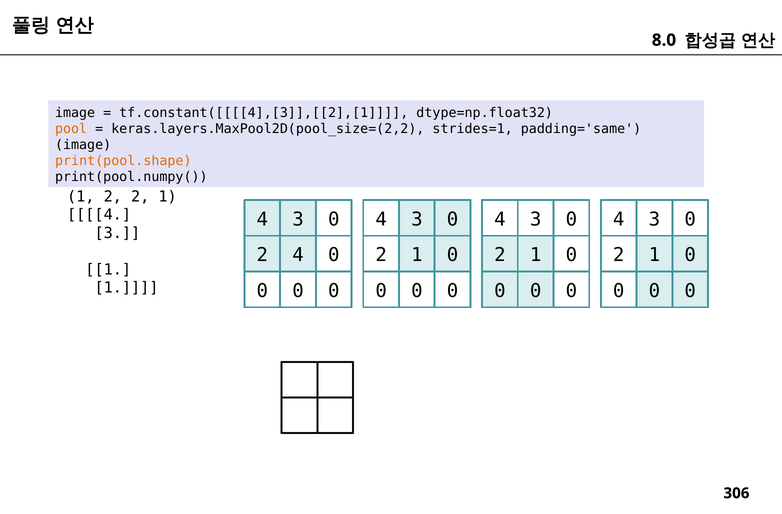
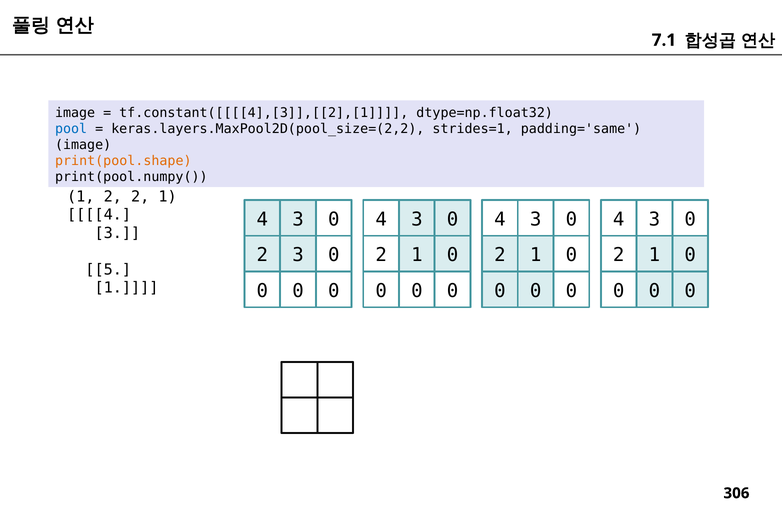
8.0: 8.0 -> 7.1
pool colour: orange -> blue
2 4: 4 -> 3
1 at (108, 269): 1 -> 5
